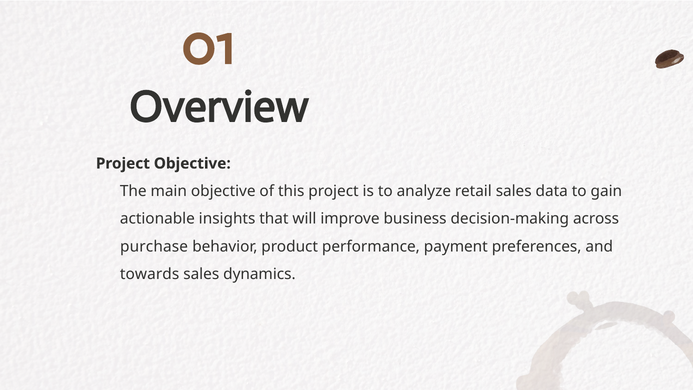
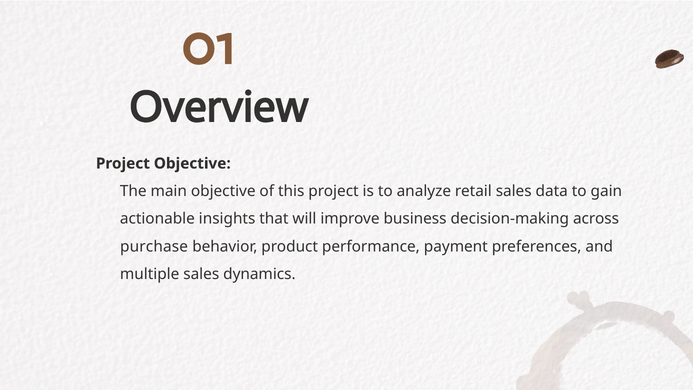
towards: towards -> multiple
